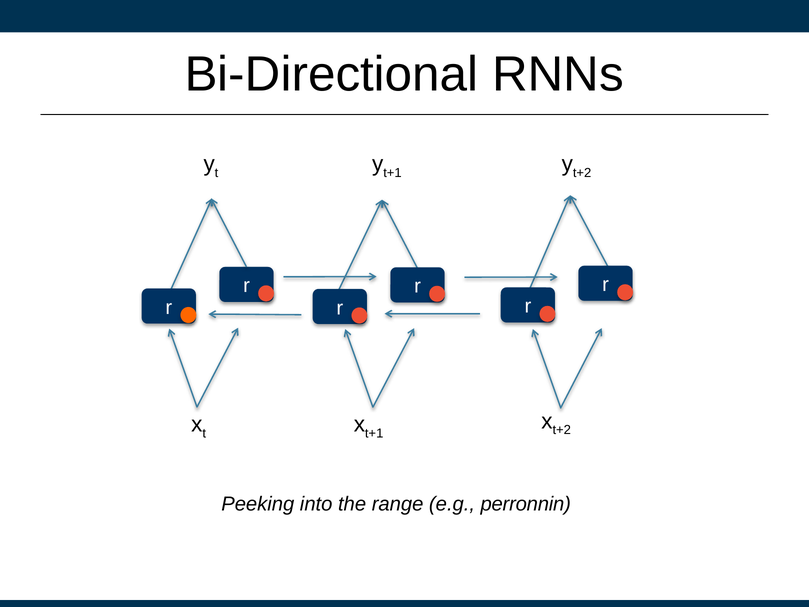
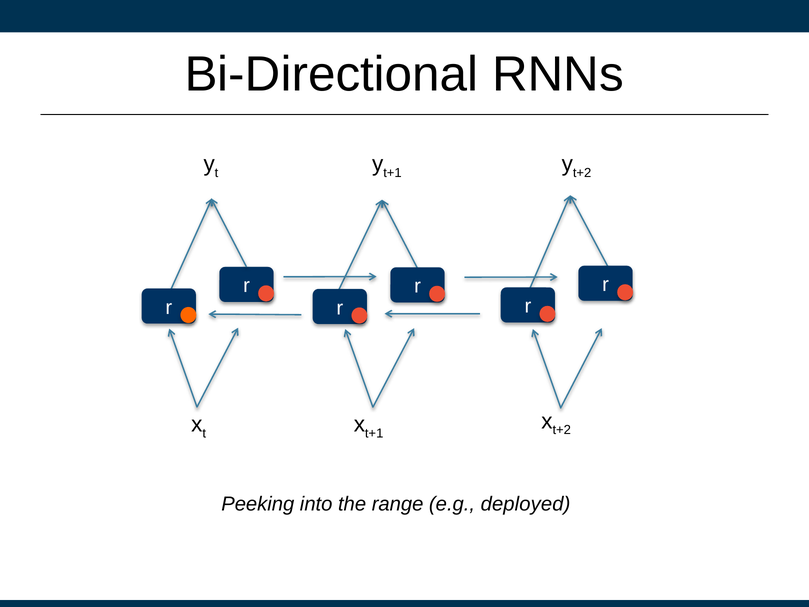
perronnin: perronnin -> deployed
